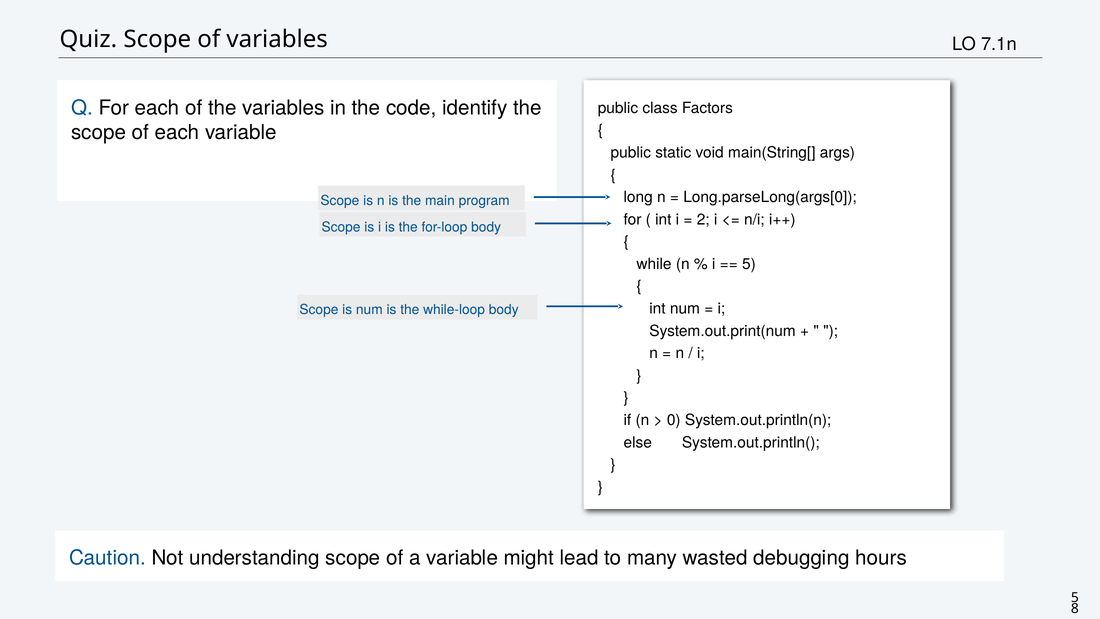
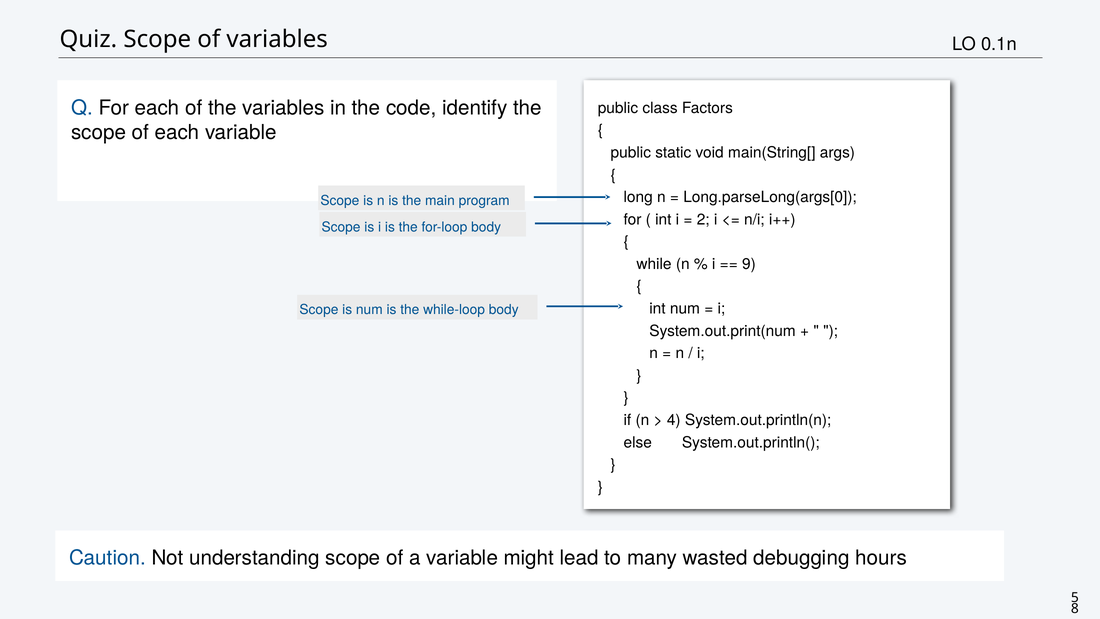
7.1n: 7.1n -> 0.1n
5 at (749, 264): 5 -> 9
0: 0 -> 4
